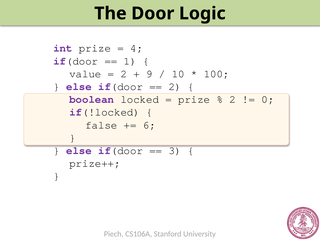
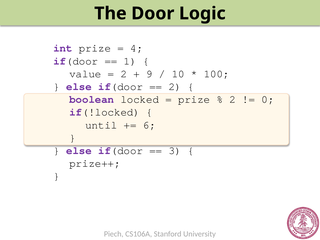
false: false -> until
